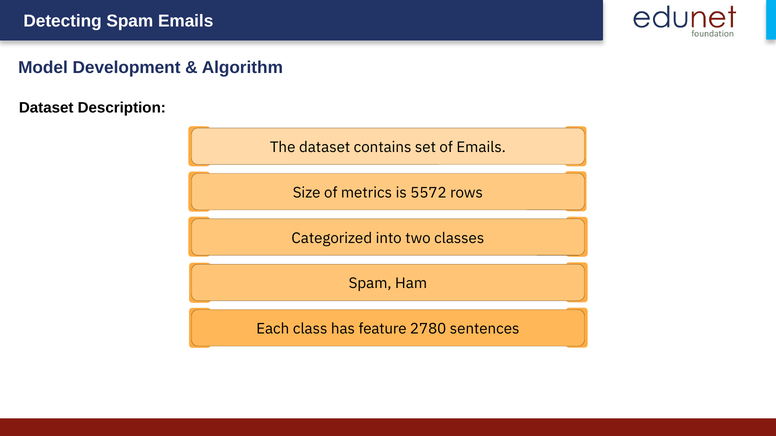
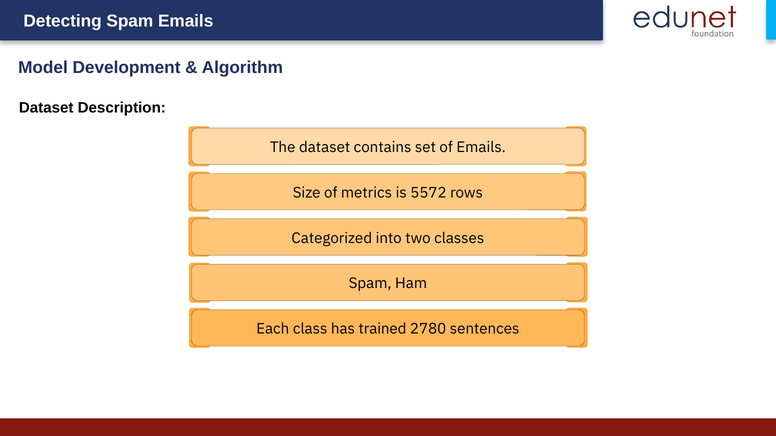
feature: feature -> trained
